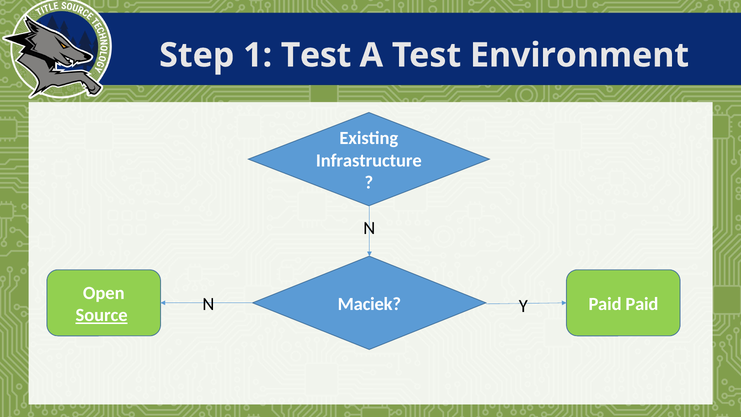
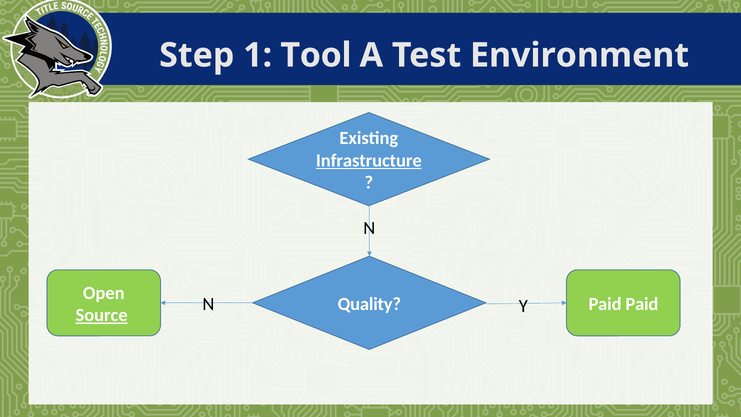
1 Test: Test -> Tool
Infrastructure underline: none -> present
Maciek: Maciek -> Quality
